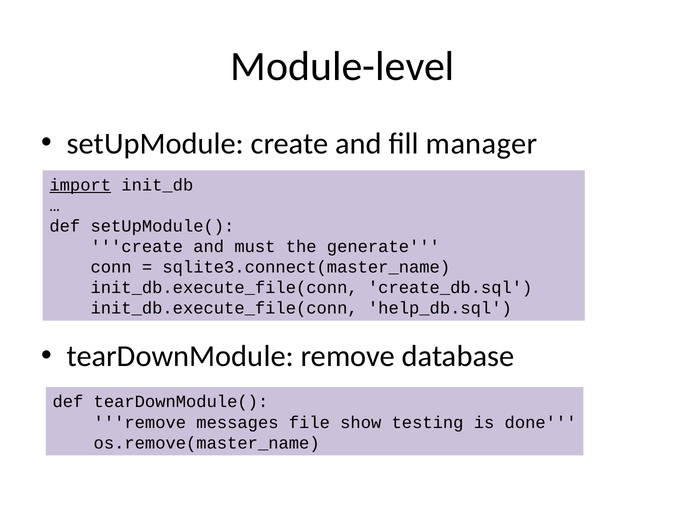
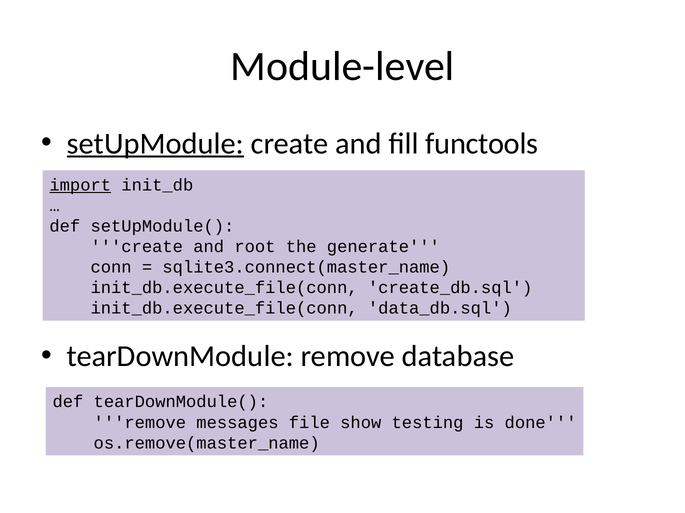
setUpModule underline: none -> present
manager: manager -> functools
must: must -> root
help_db.sql: help_db.sql -> data_db.sql
